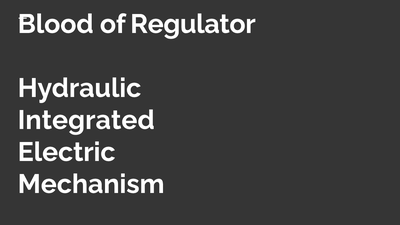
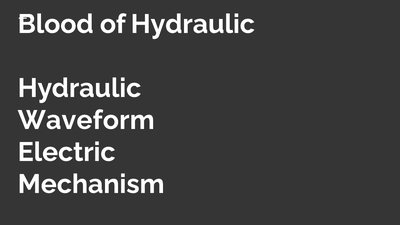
of Regulator: Regulator -> Hydraulic
Integrated: Integrated -> Waveform
